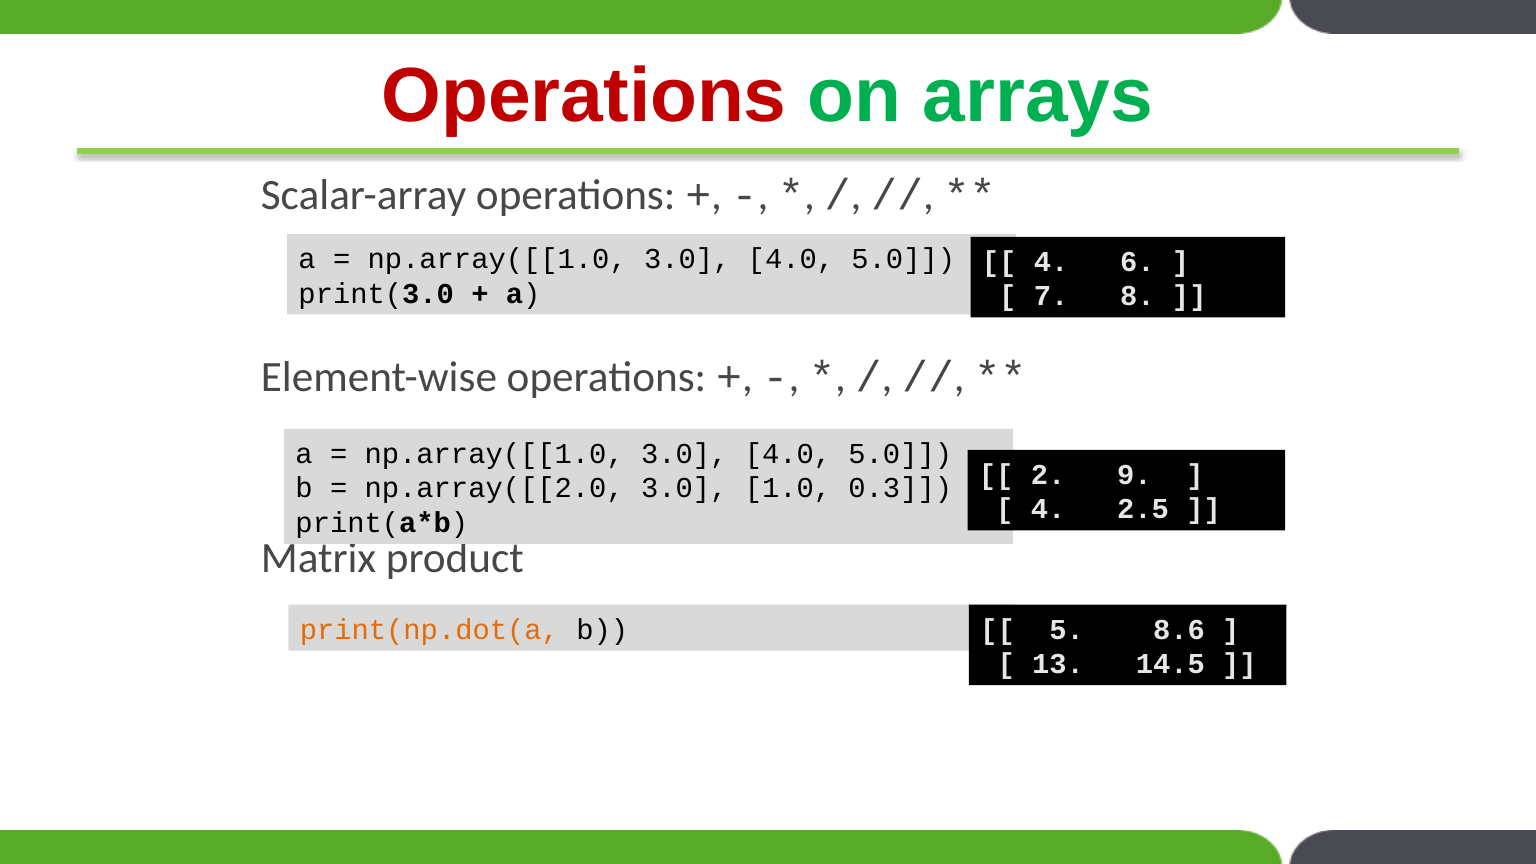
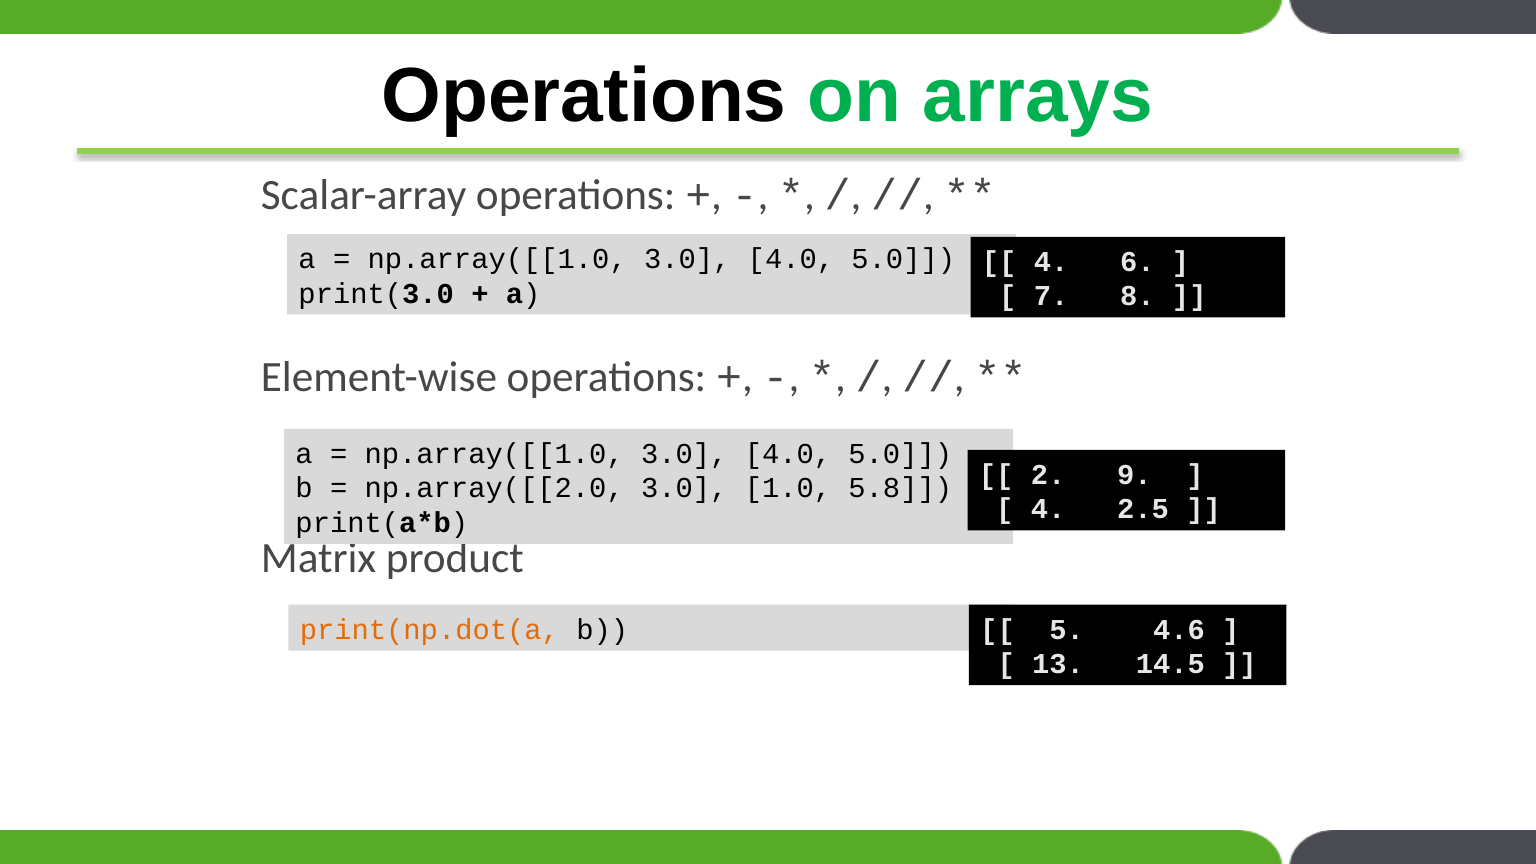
Operations at (584, 96) colour: red -> black
0.3: 0.3 -> 5.8
8.6: 8.6 -> 4.6
